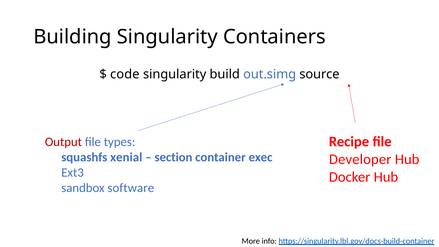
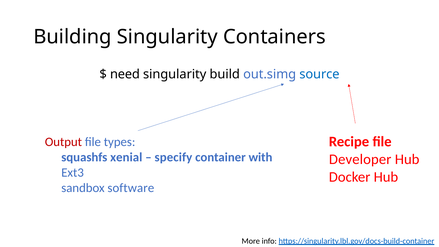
code: code -> need
source colour: black -> blue
section: section -> specify
exec: exec -> with
